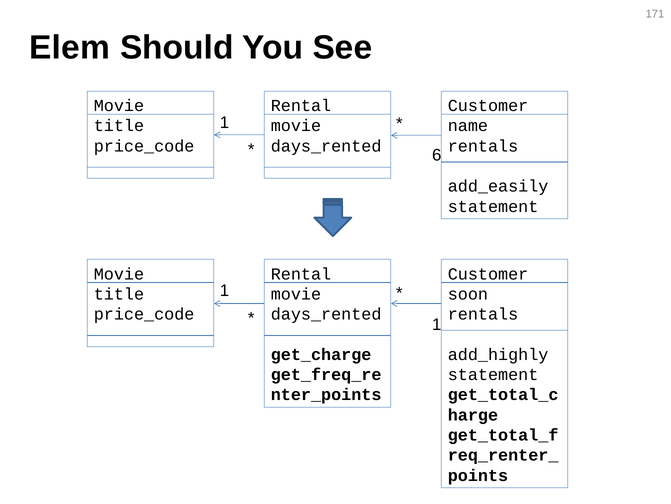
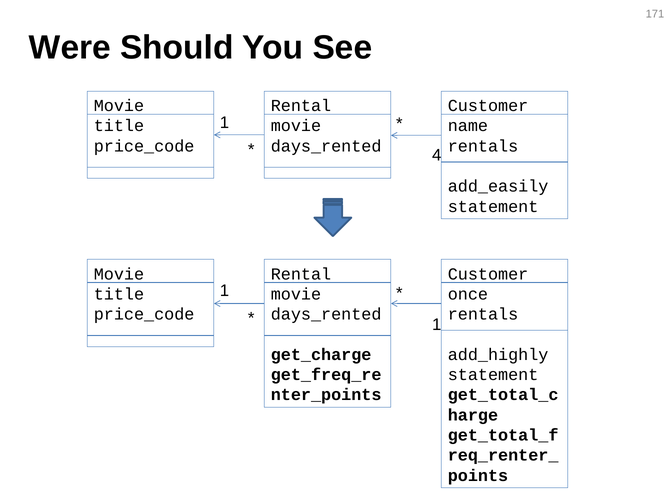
Elem: Elem -> Were
6: 6 -> 4
soon: soon -> once
